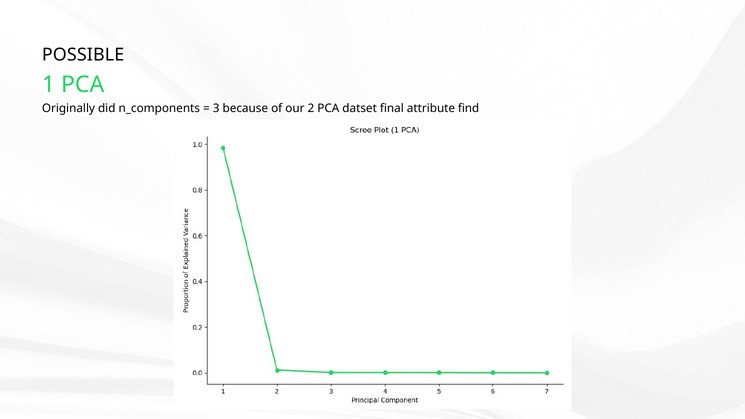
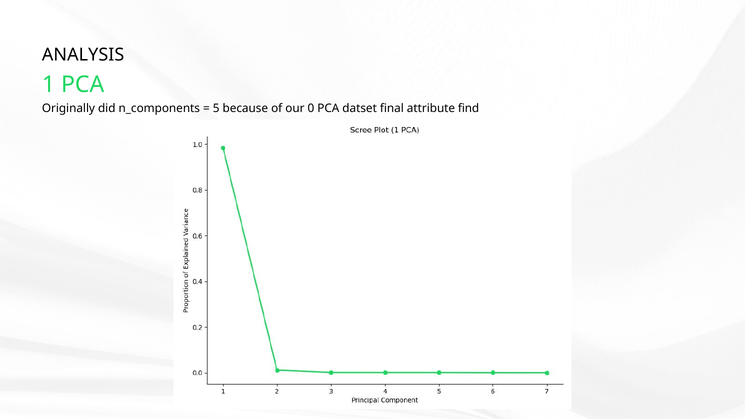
POSSIBLE: POSSIBLE -> ANALYSIS
3: 3 -> 5
2: 2 -> 0
